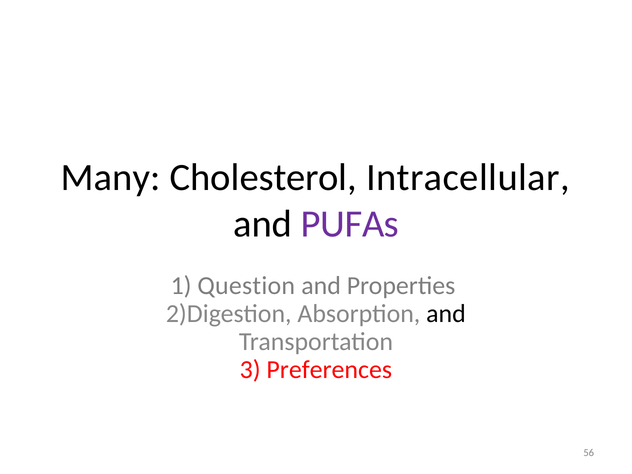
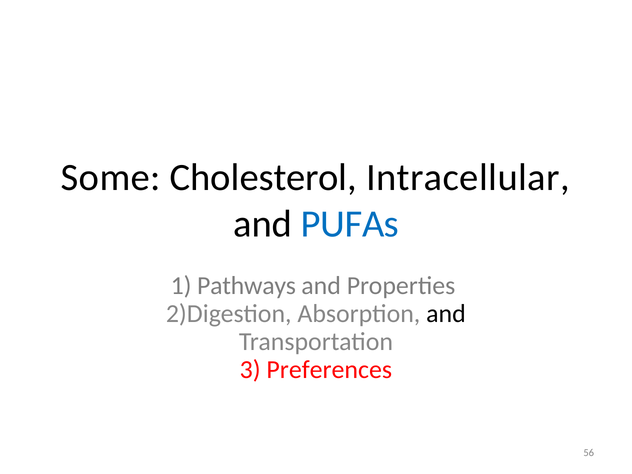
Many: Many -> Some
PUFAs colour: purple -> blue
Question: Question -> Pathways
